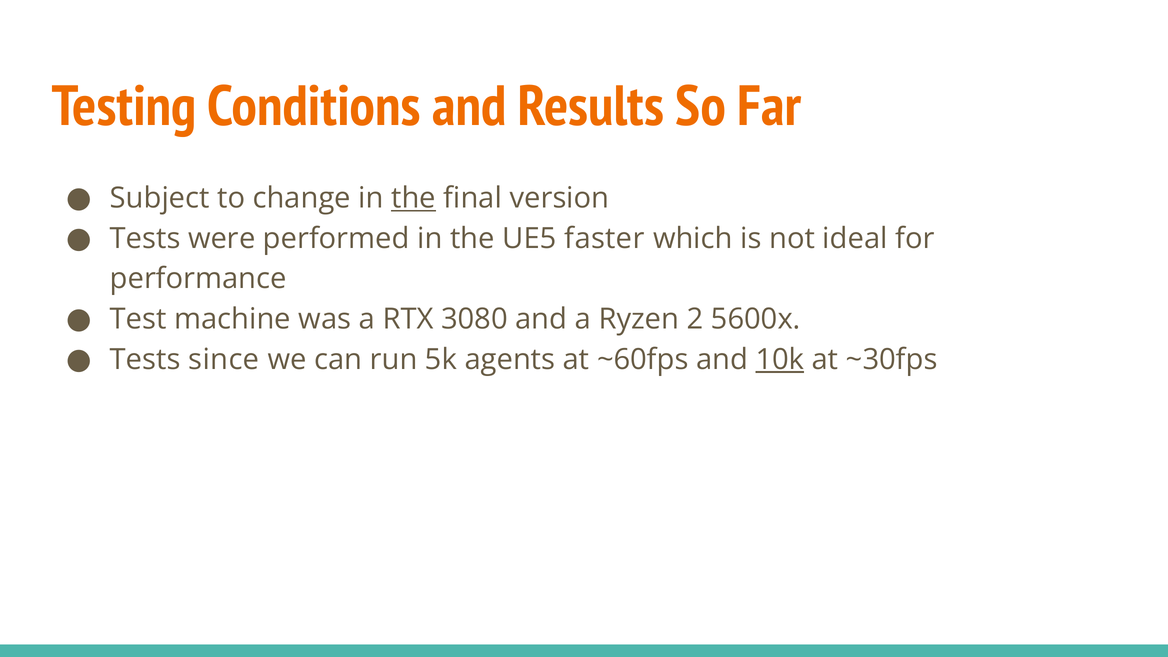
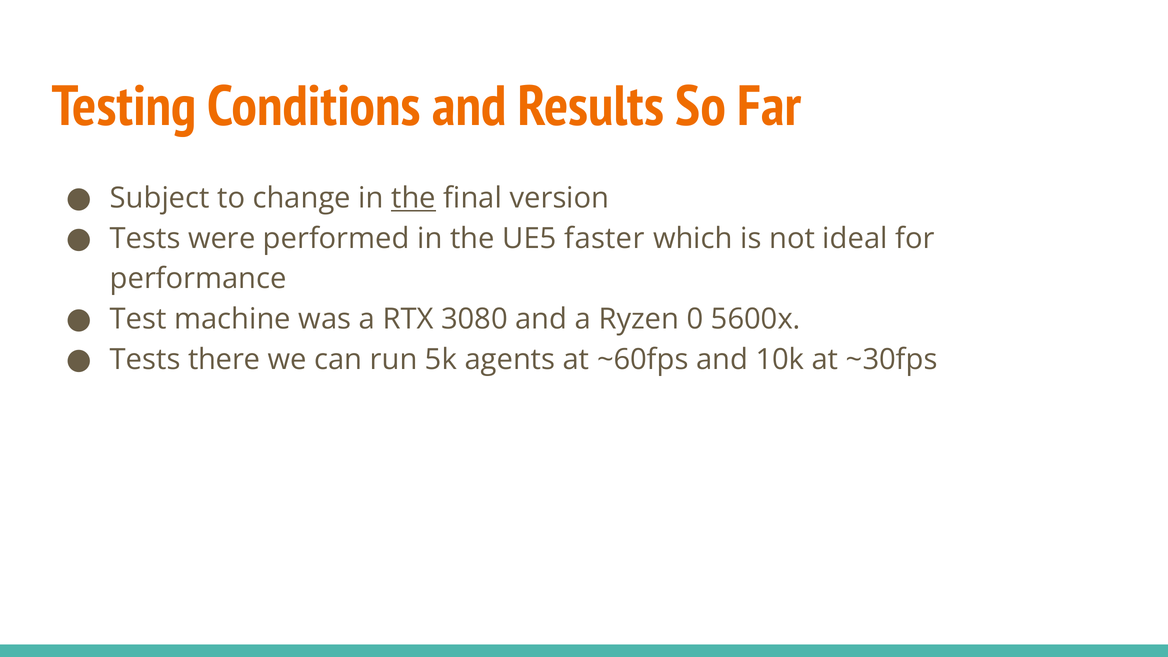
2: 2 -> 0
since: since -> there
10k underline: present -> none
